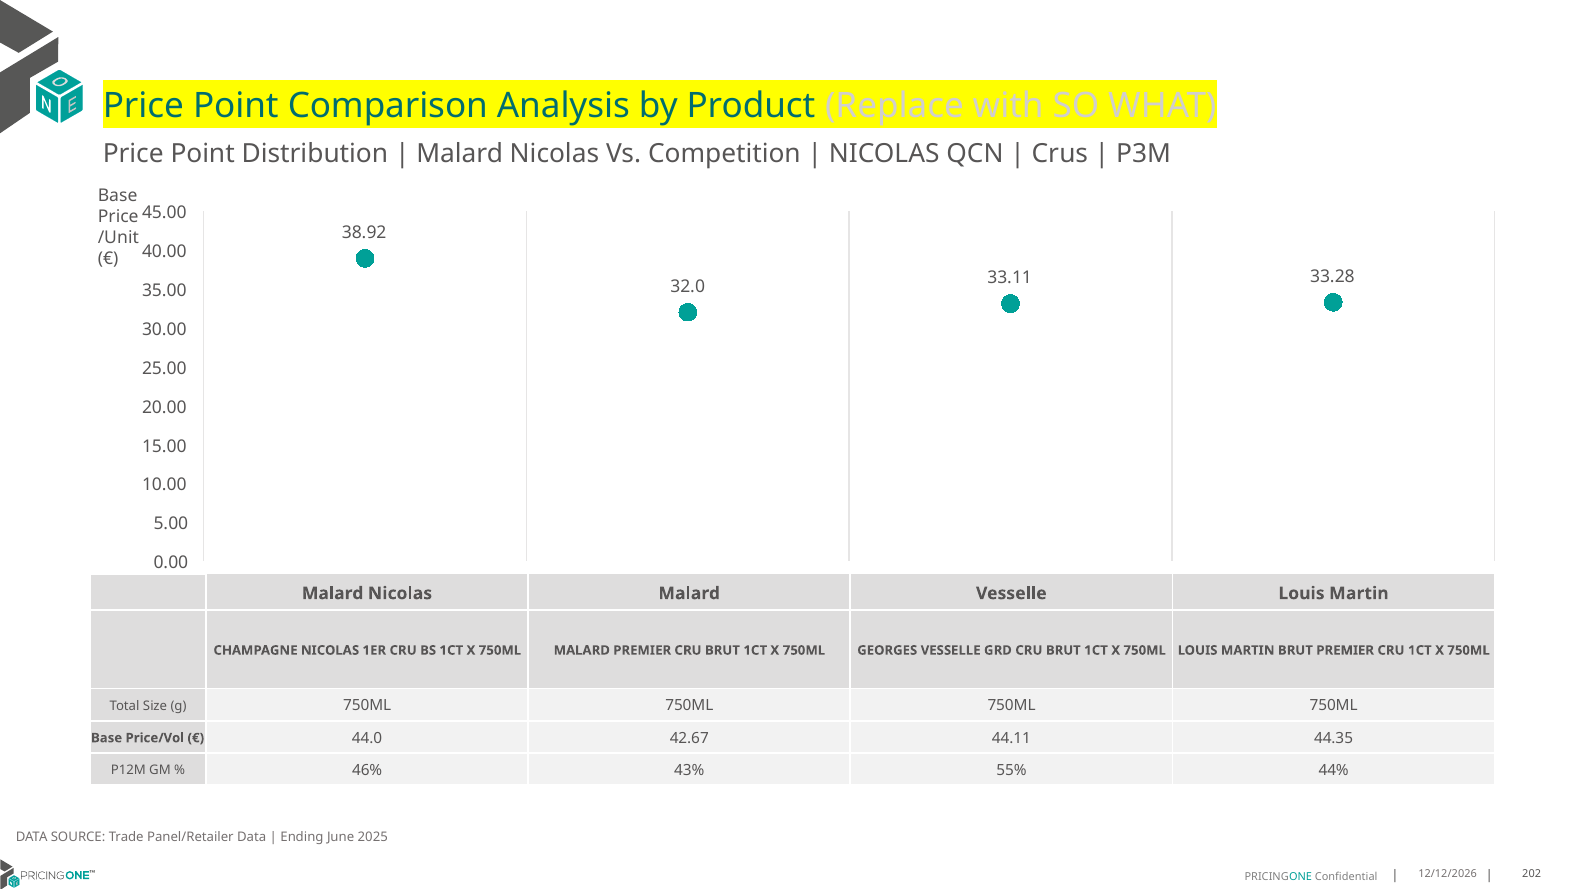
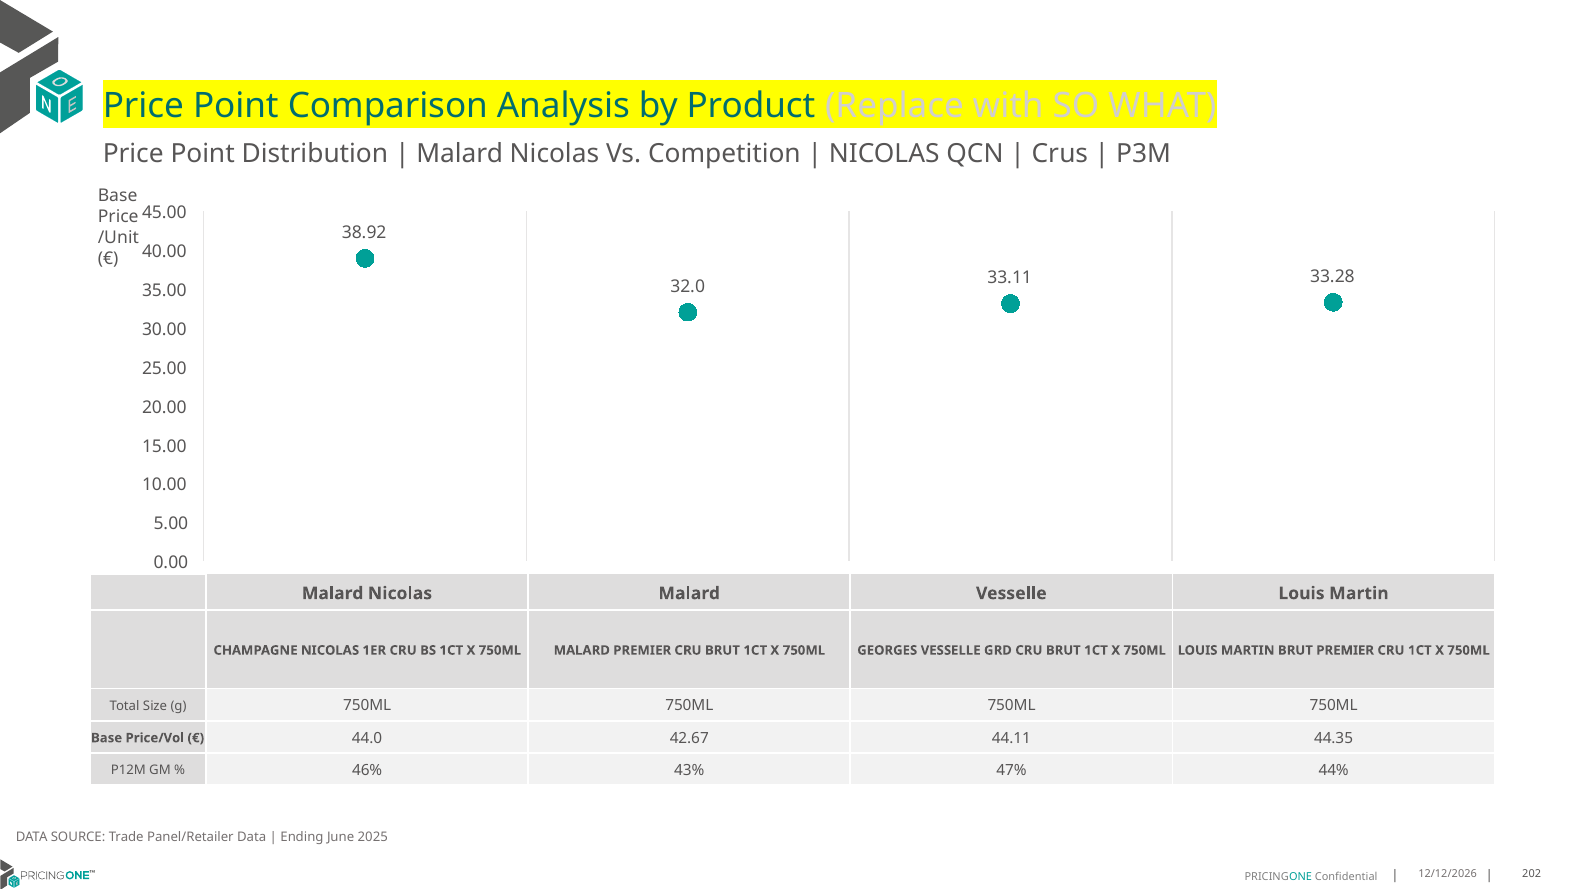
55%: 55% -> 47%
